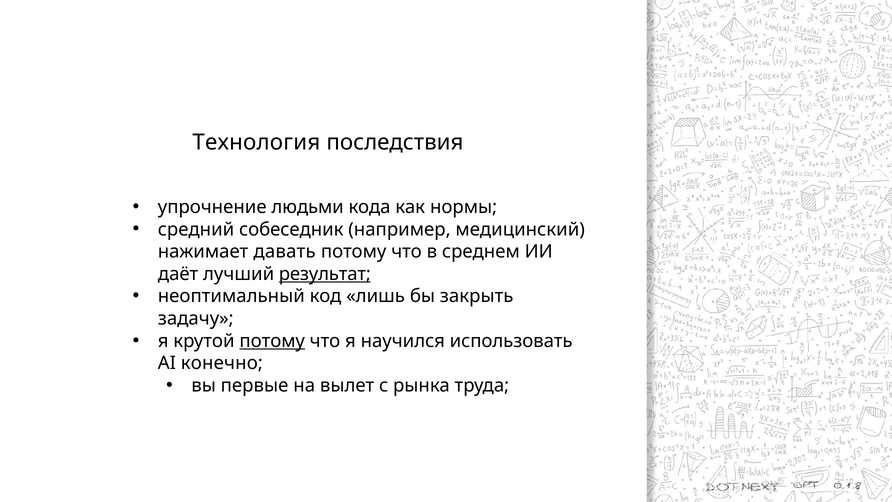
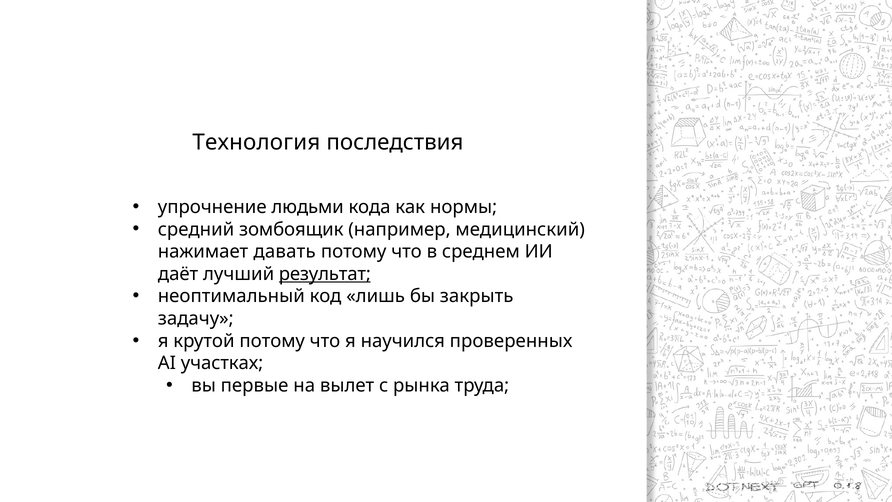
собеседник: собеседник -> зомбоящик
потому at (272, 341) underline: present -> none
использовать: использовать -> проверенных
конечно: конечно -> участках
